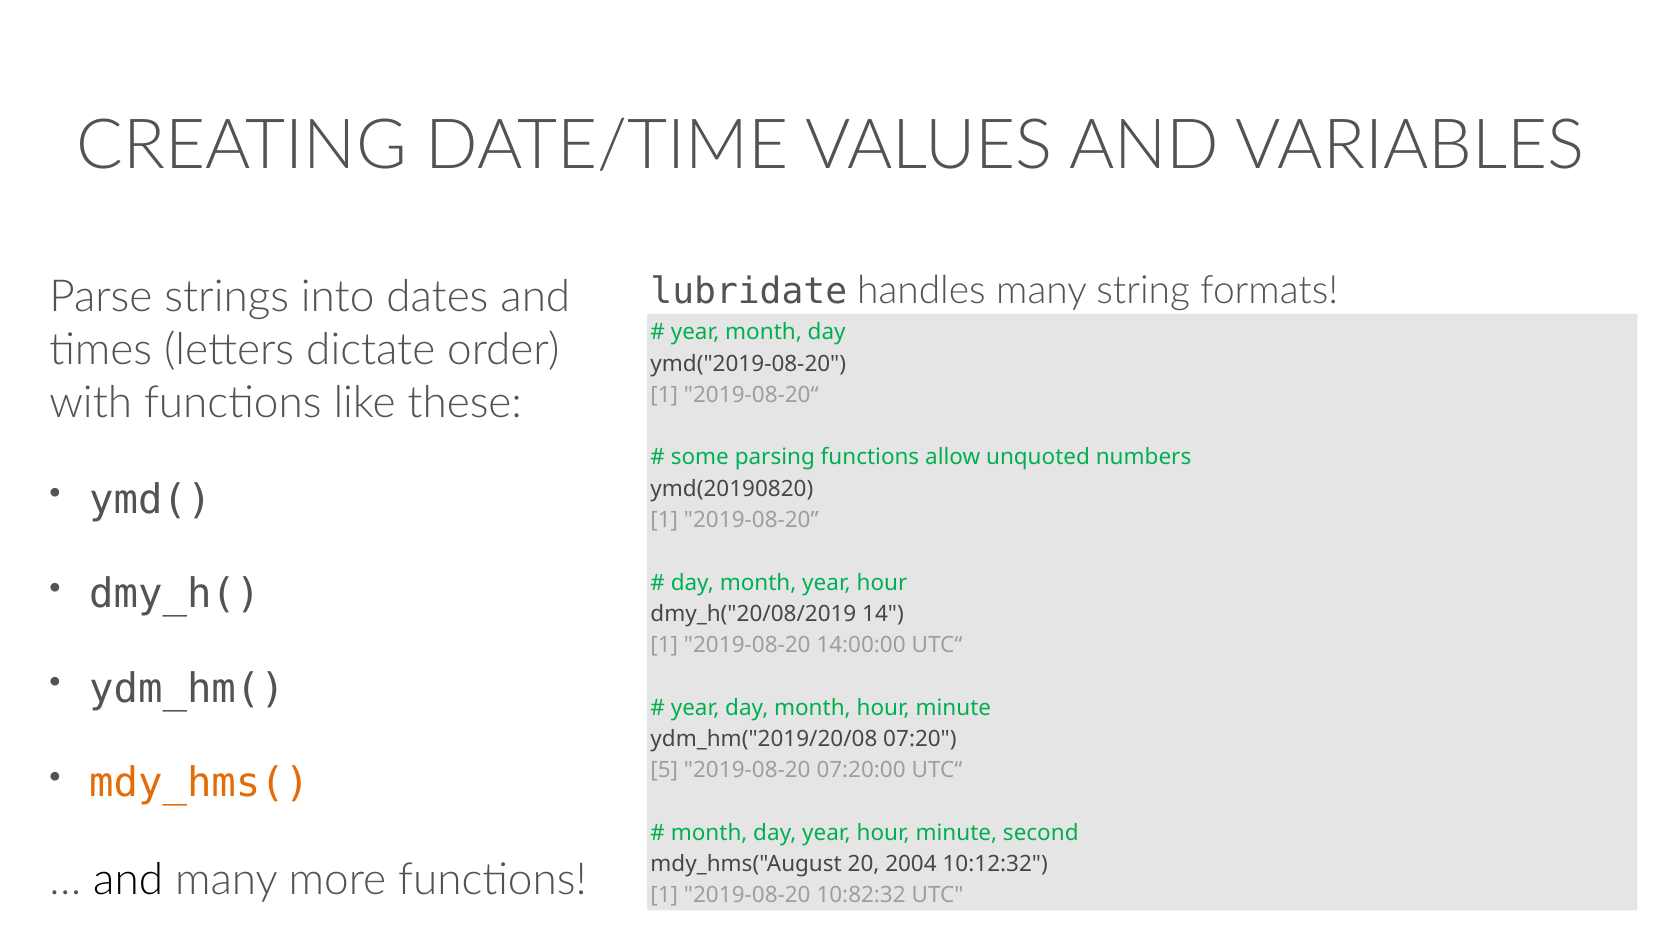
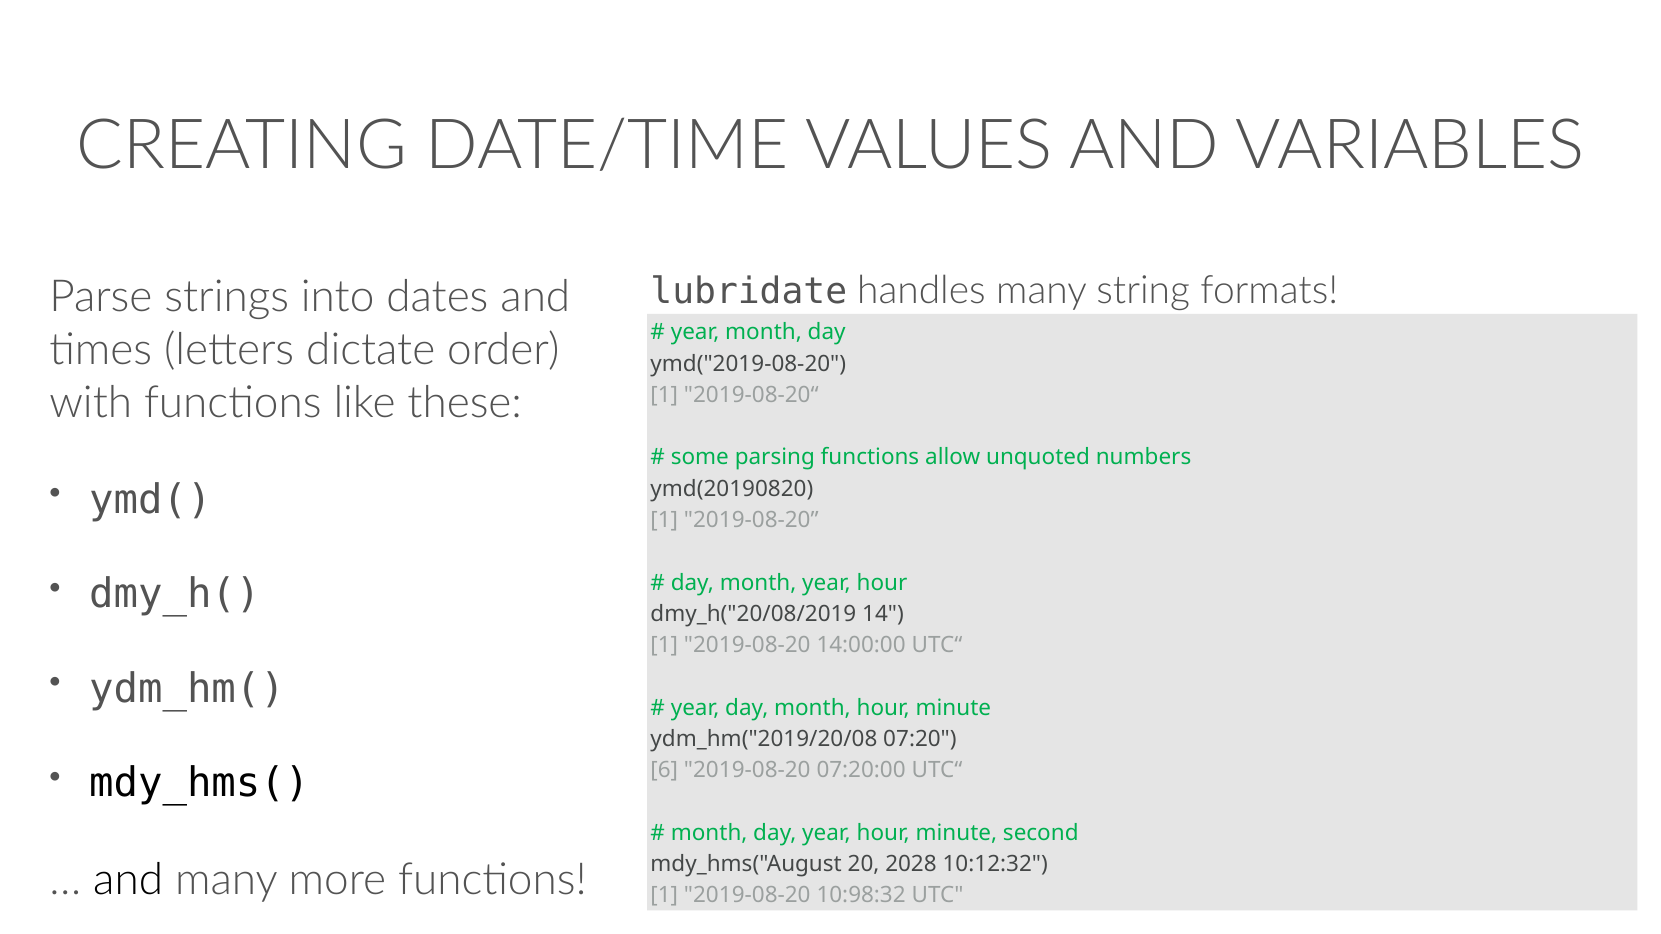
5: 5 -> 6
mdy_hms( colour: orange -> black
2004: 2004 -> 2028
10:82:32: 10:82:32 -> 10:98:32
